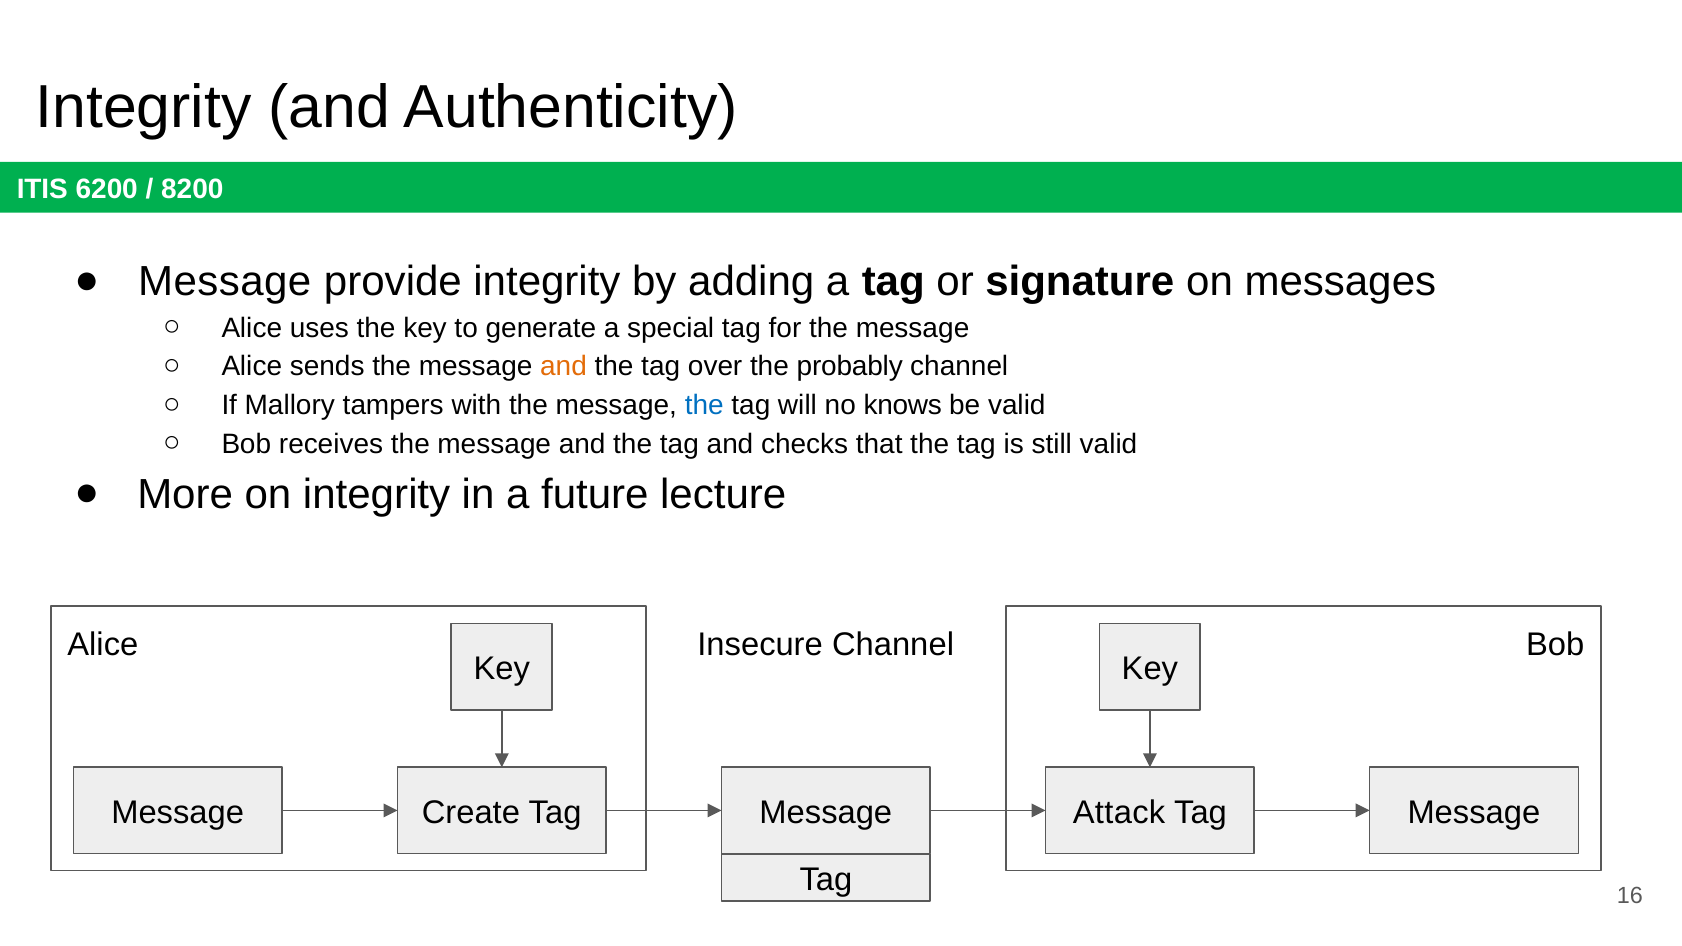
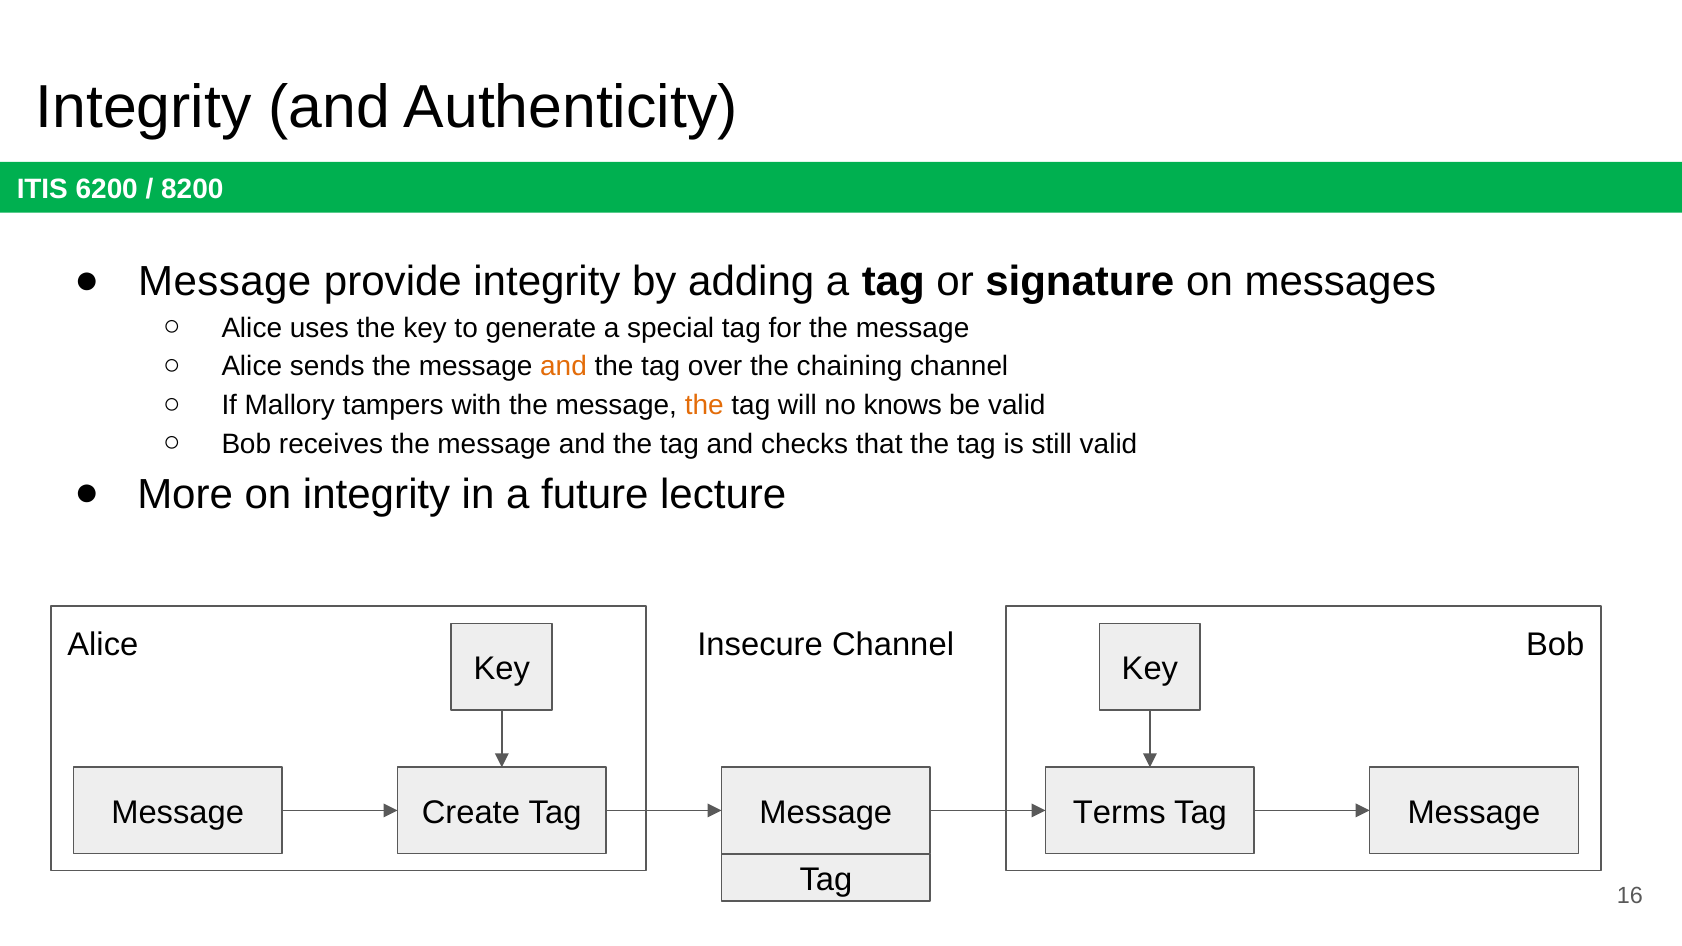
probably: probably -> chaining
the at (704, 405) colour: blue -> orange
Attack: Attack -> Terms
